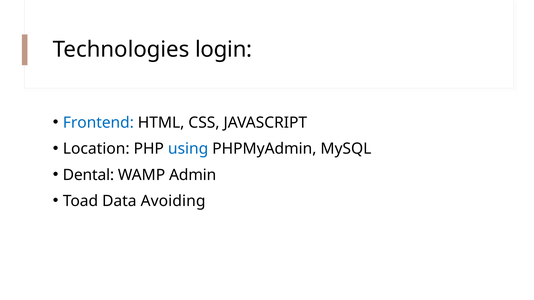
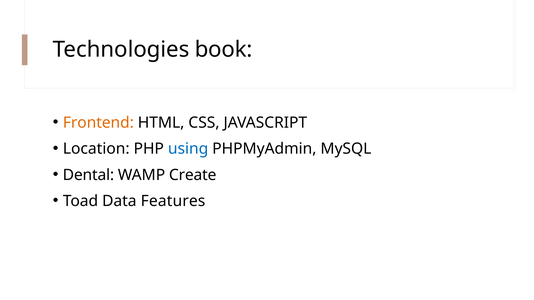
login: login -> book
Frontend colour: blue -> orange
Admin: Admin -> Create
Avoiding: Avoiding -> Features
